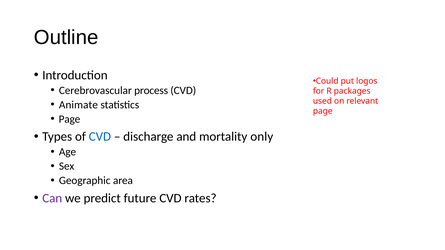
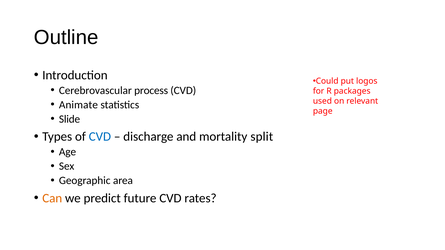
Page at (69, 119): Page -> Slide
only: only -> split
Can colour: purple -> orange
